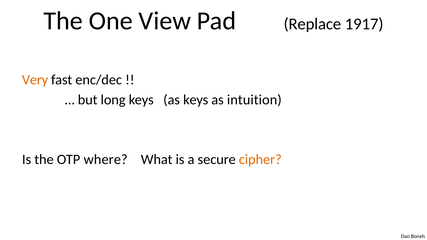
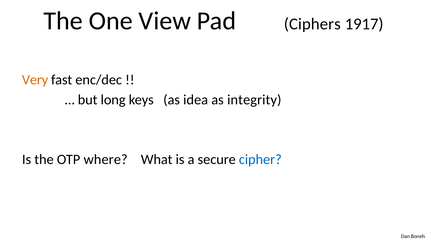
Replace: Replace -> Ciphers
as keys: keys -> idea
intuition: intuition -> integrity
cipher colour: orange -> blue
